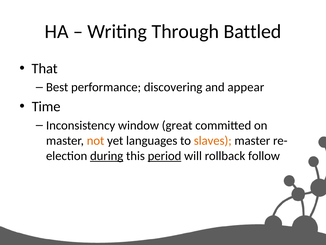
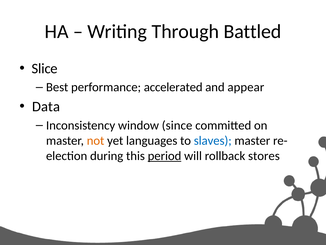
That: That -> Slice
discovering: discovering -> accelerated
Time: Time -> Data
great: great -> since
slaves colour: orange -> blue
during underline: present -> none
follow: follow -> stores
